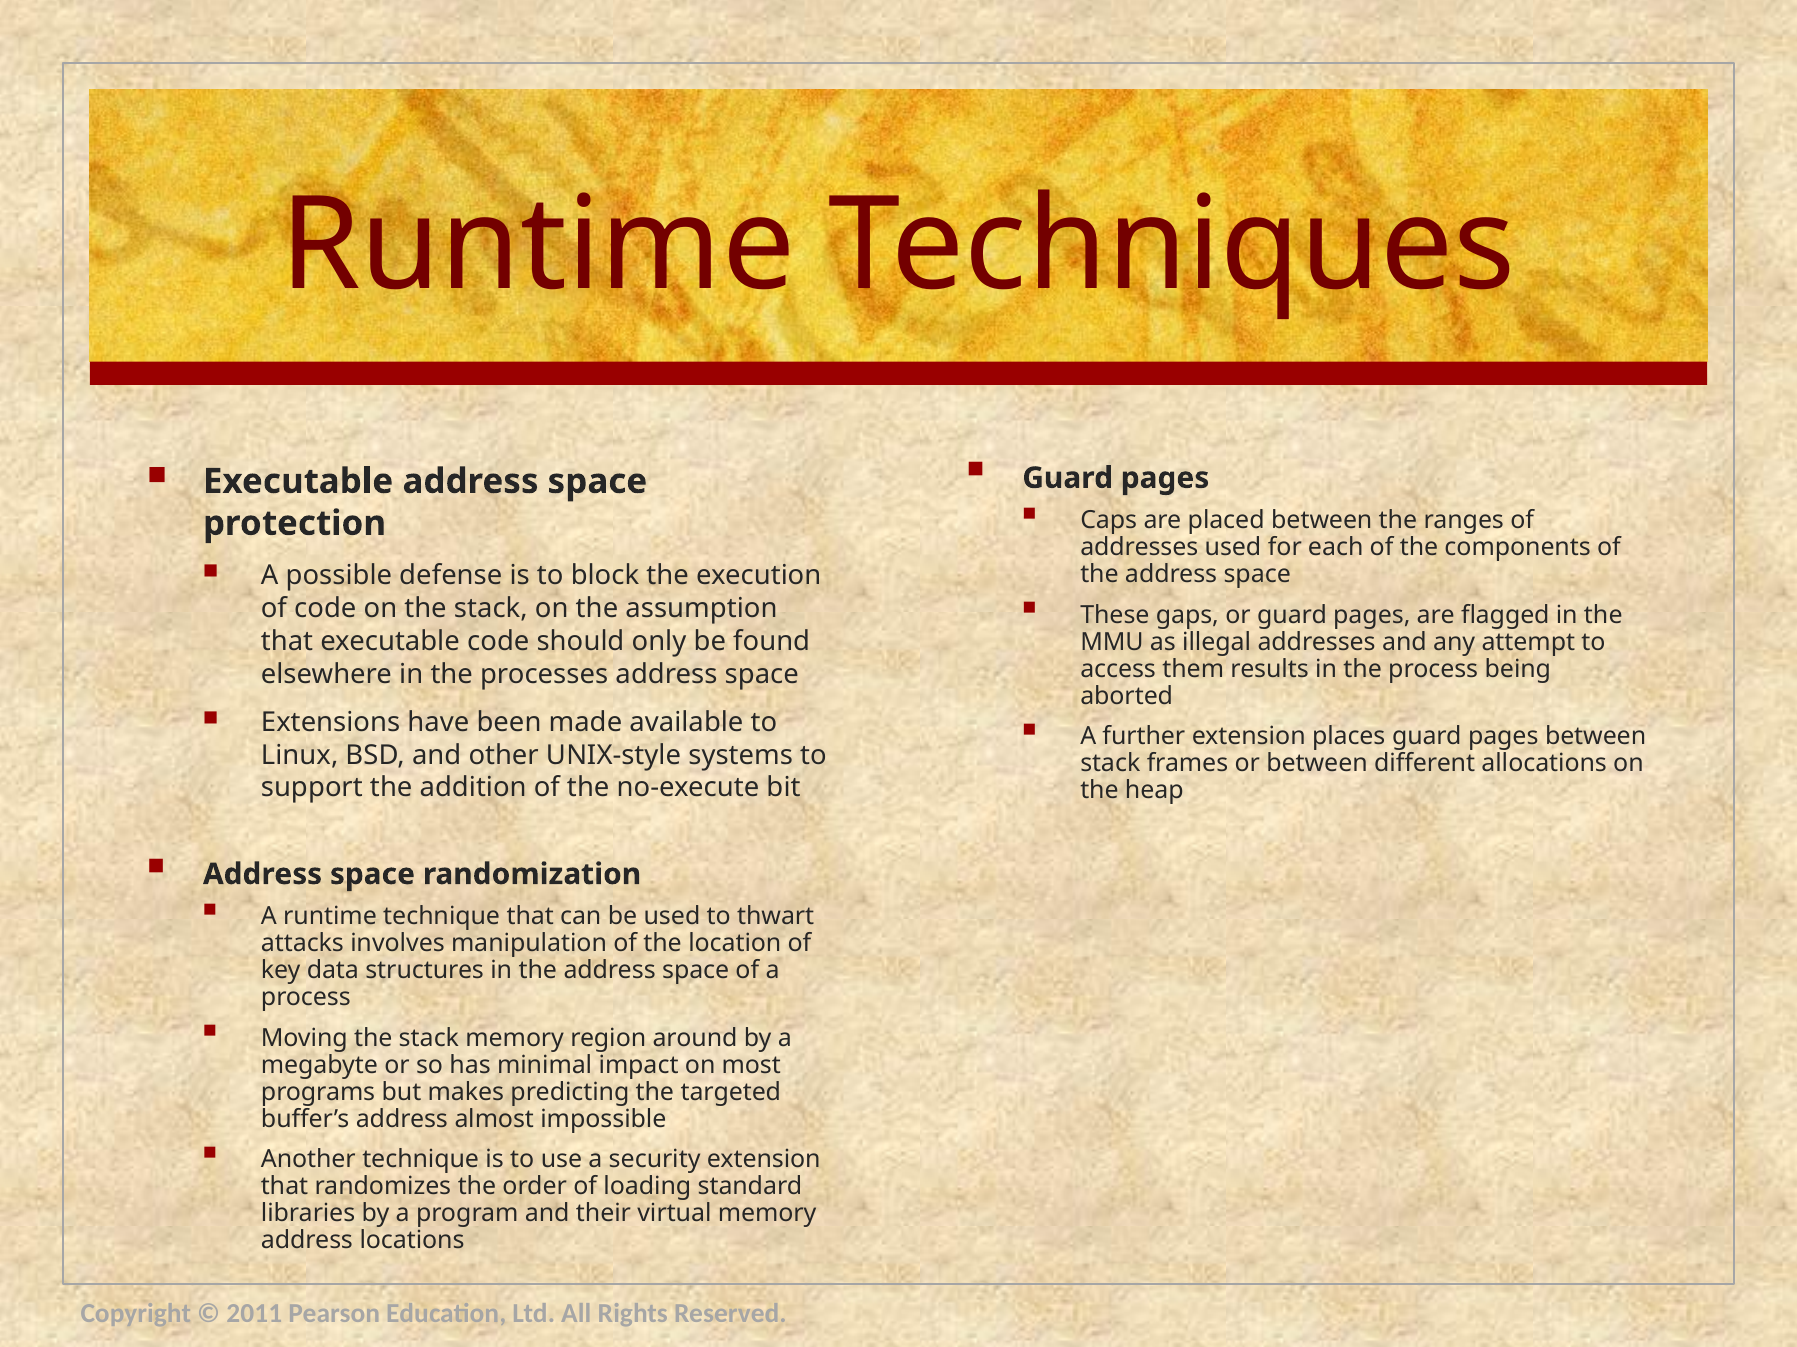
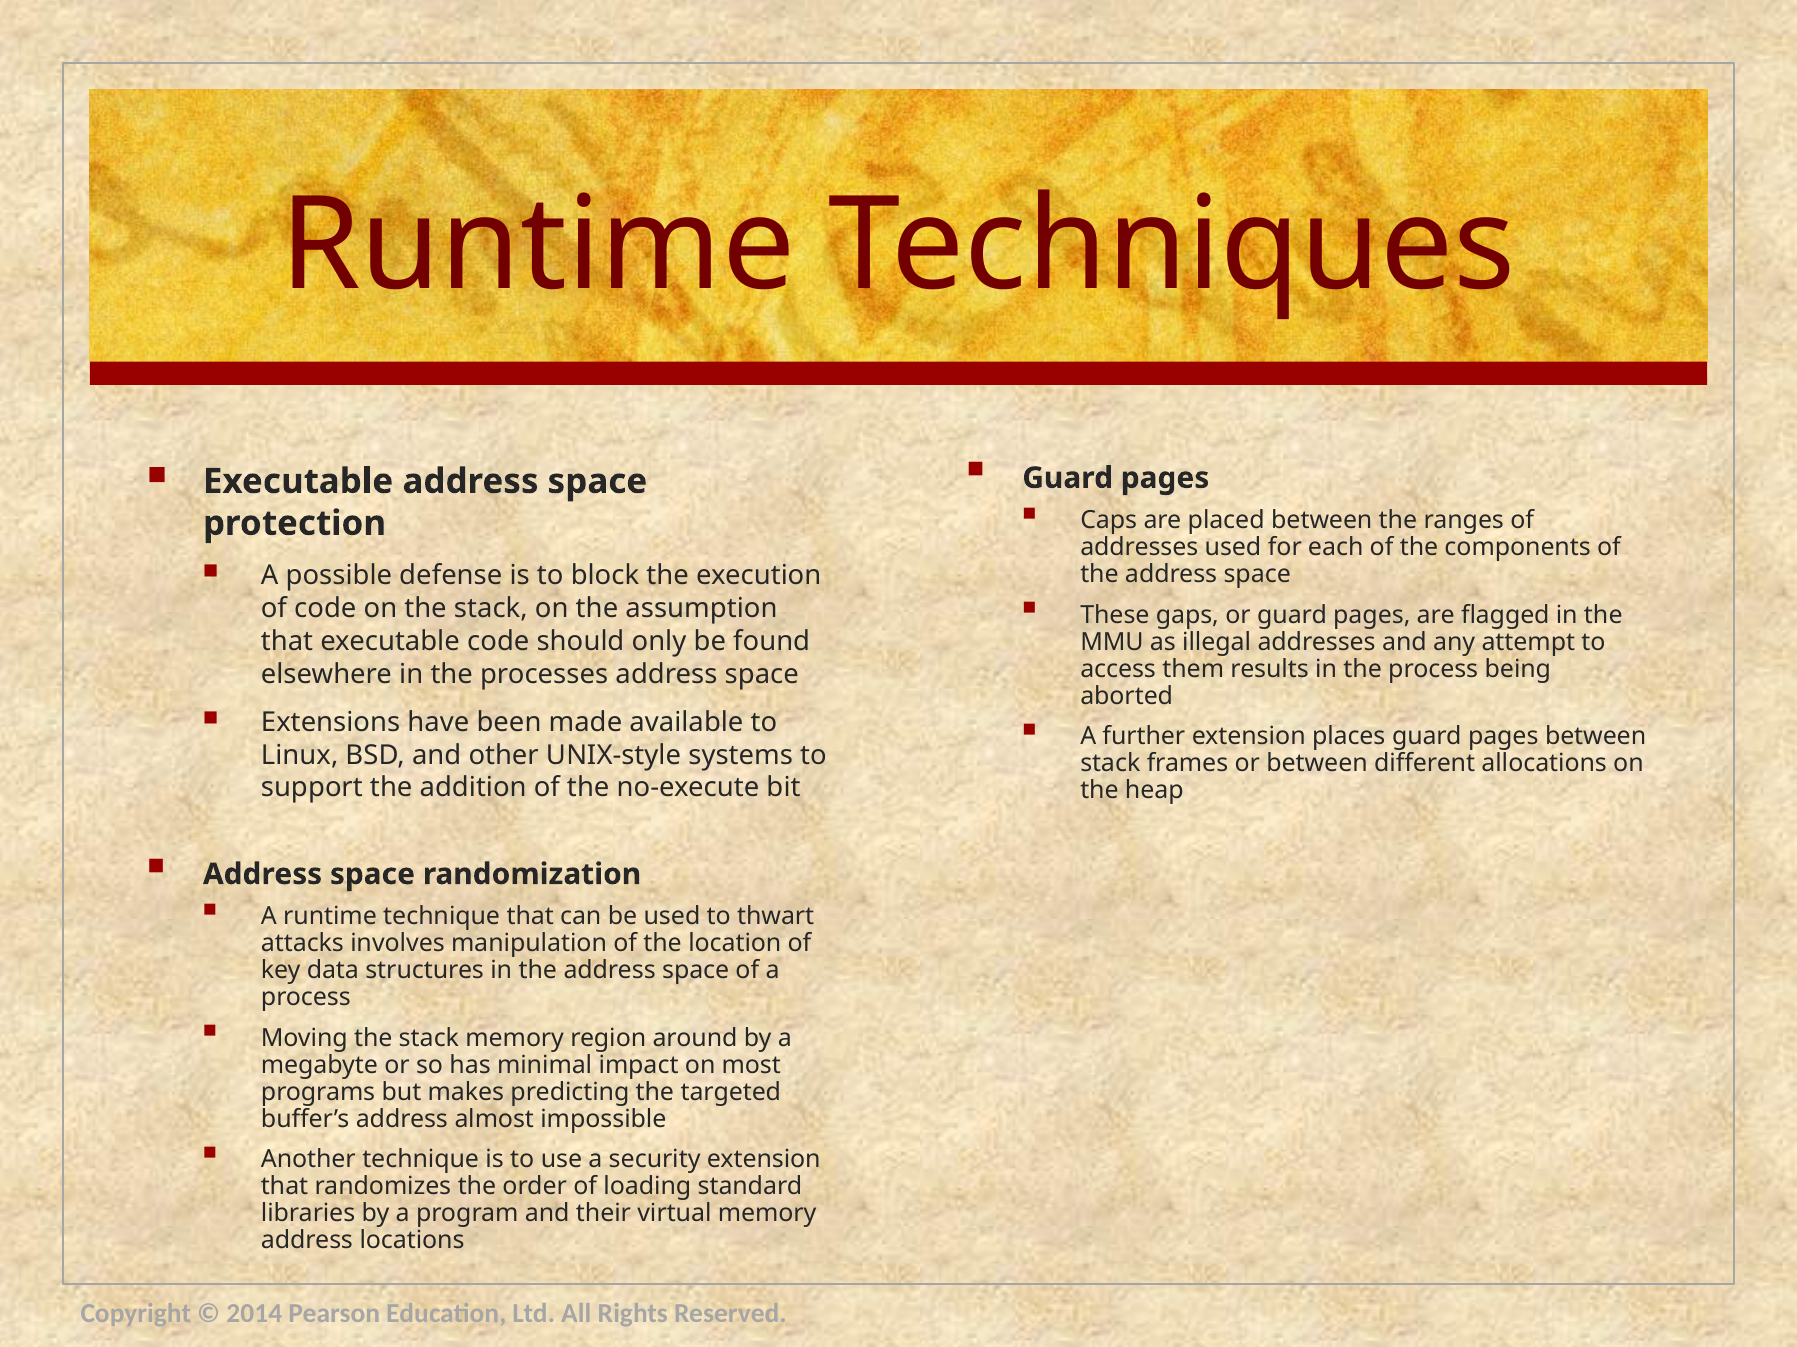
2011: 2011 -> 2014
